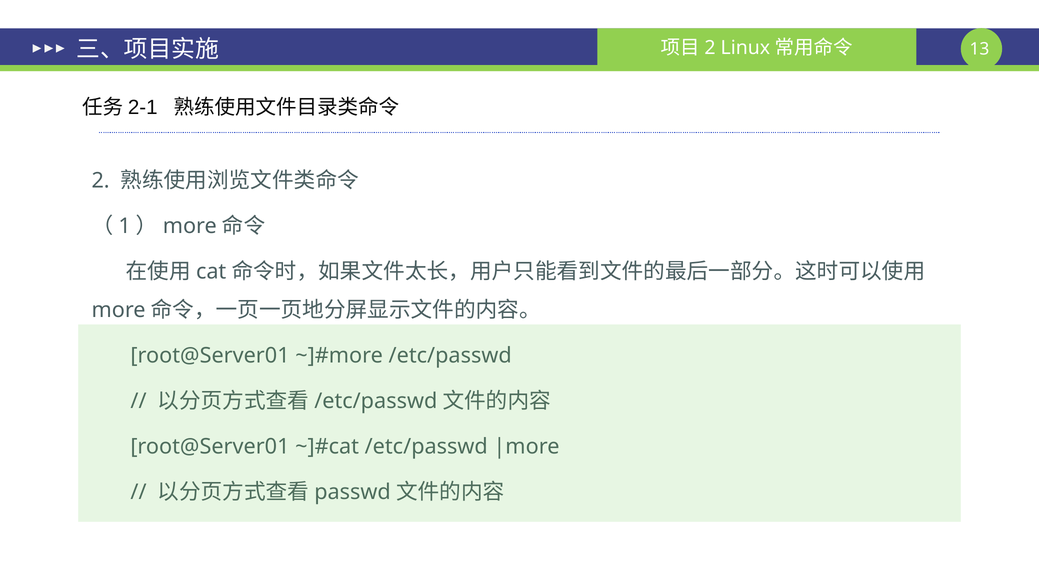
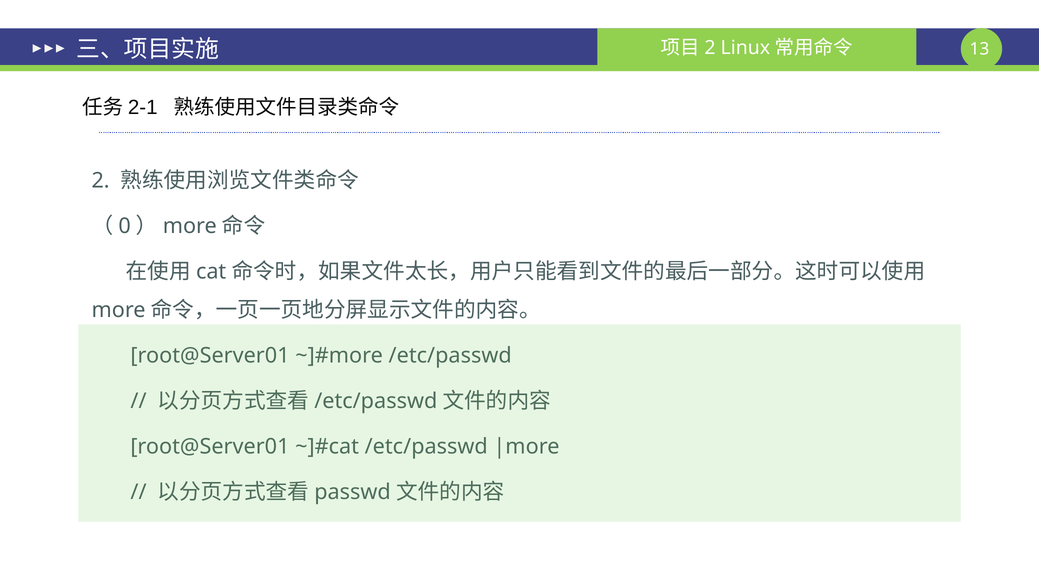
1: 1 -> 0
